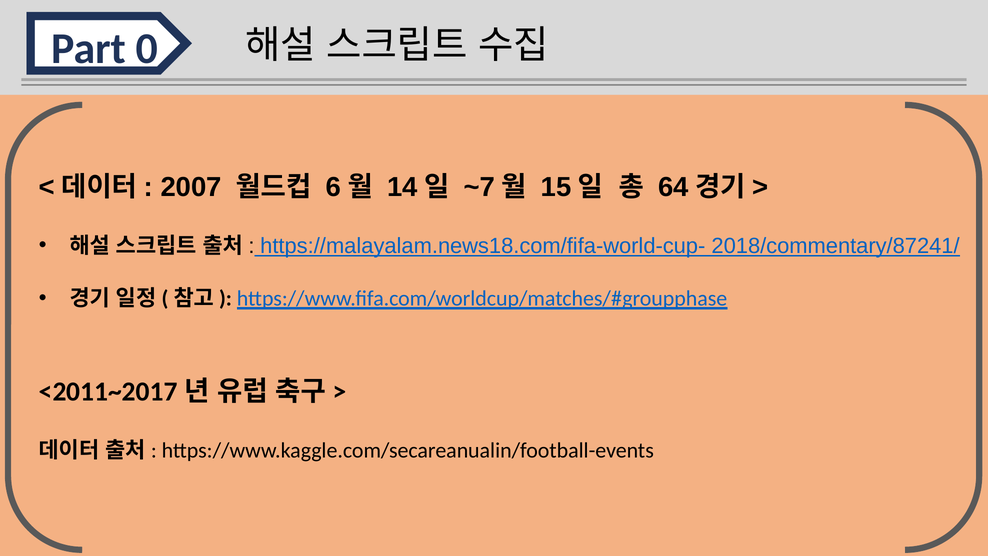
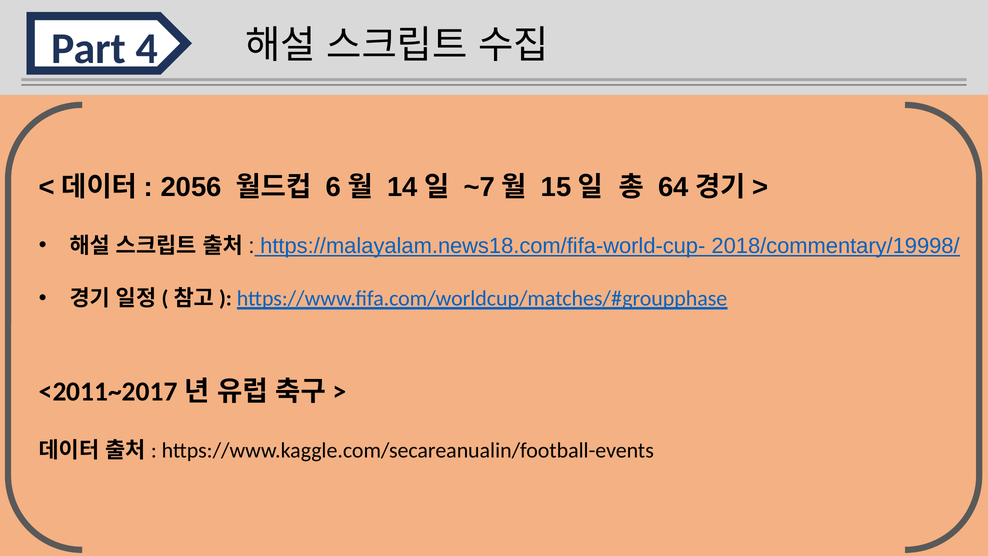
0: 0 -> 4
2007: 2007 -> 2056
2018/commentary/87241/: 2018/commentary/87241/ -> 2018/commentary/19998/
